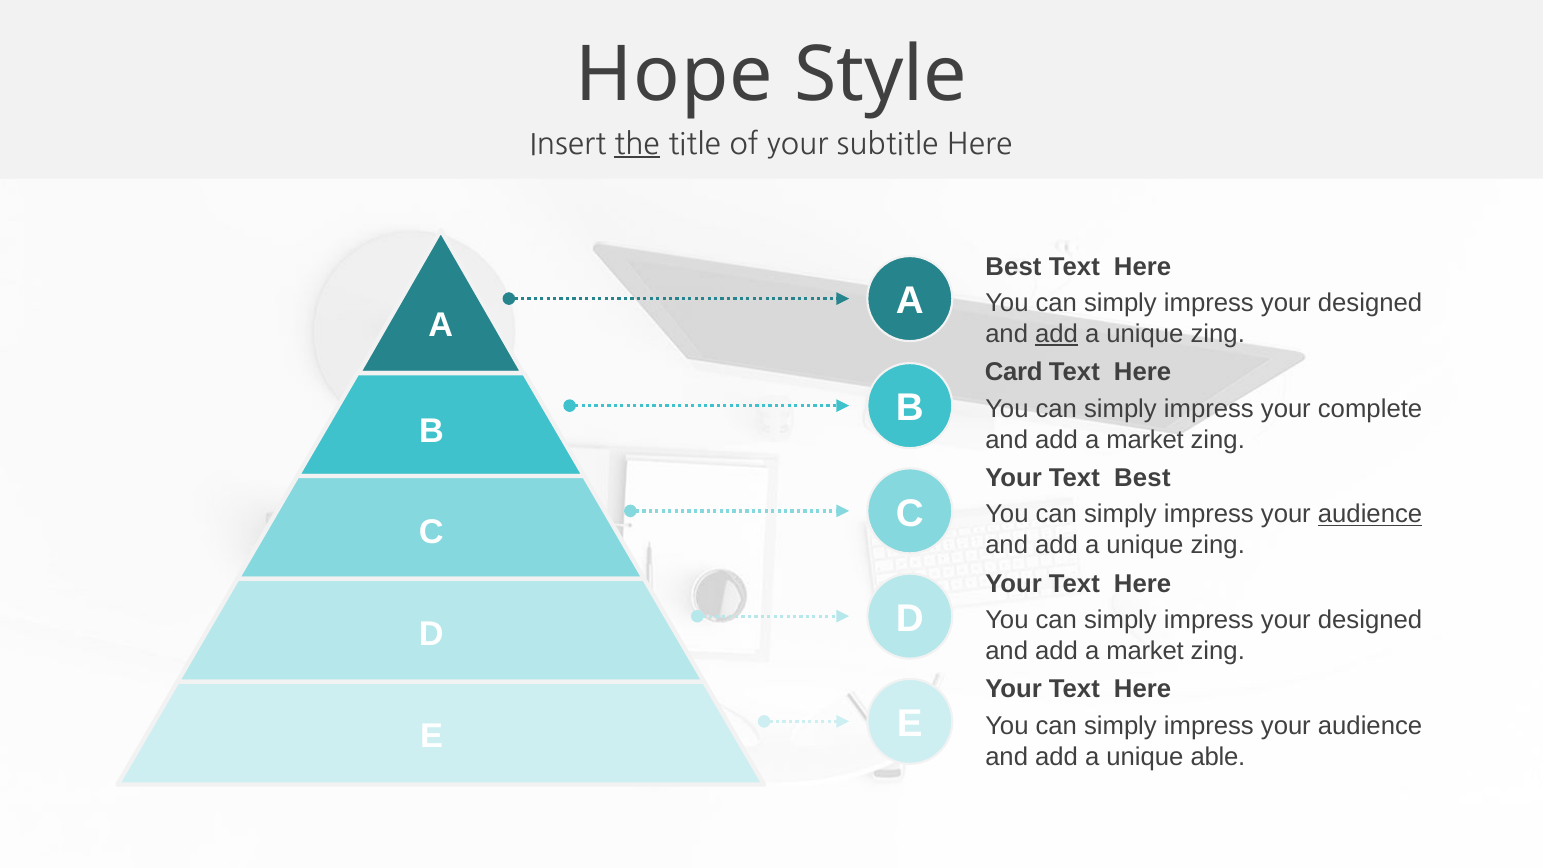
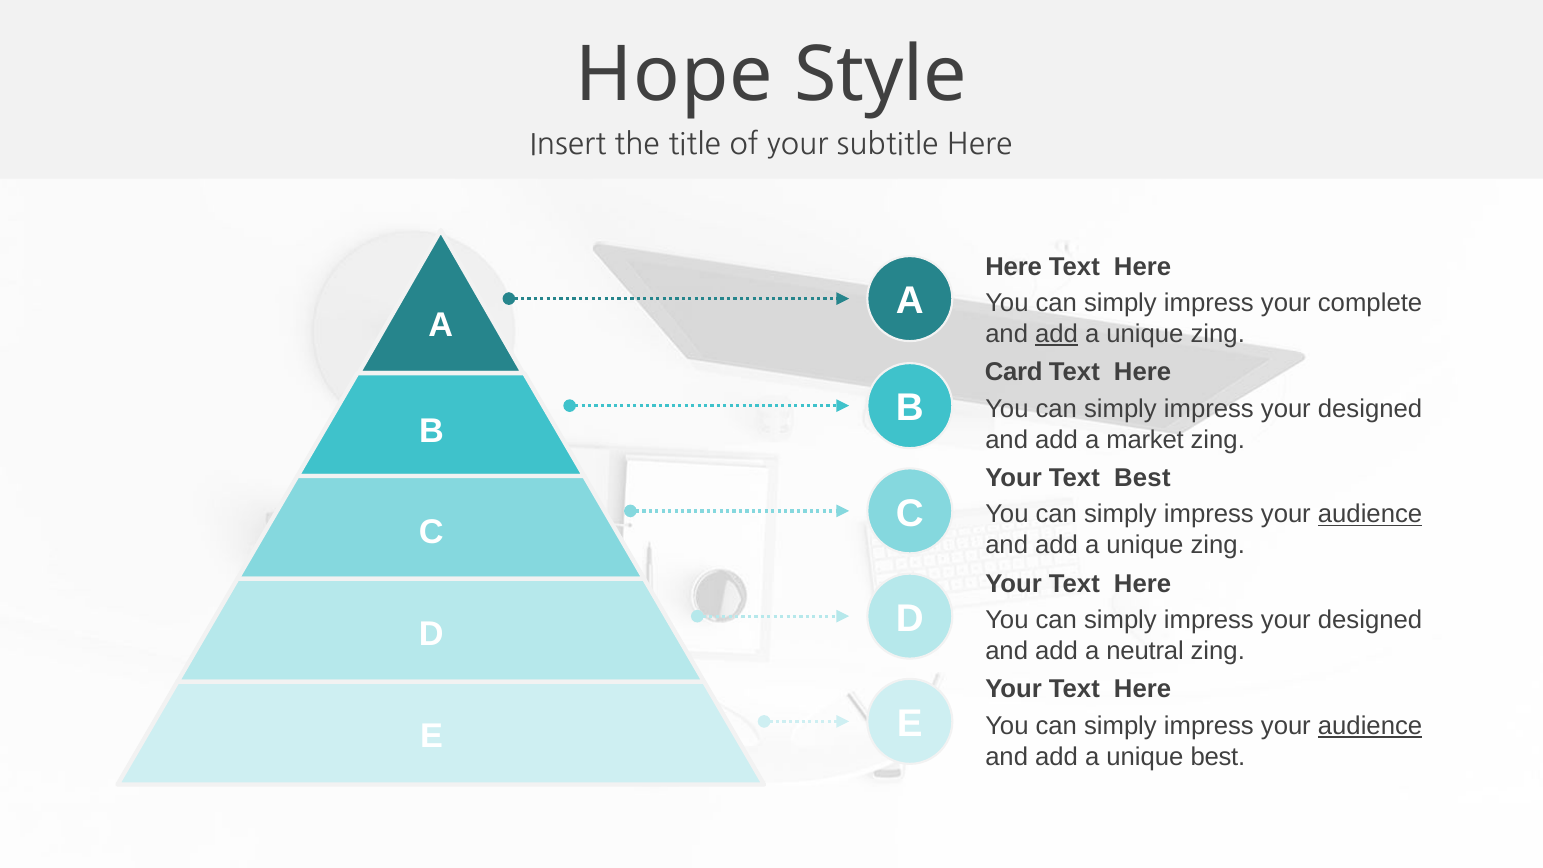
the underline: present -> none
Best at (1013, 267): Best -> Here
designed at (1370, 303): designed -> complete
complete at (1370, 409): complete -> designed
market at (1145, 651): market -> neutral
audience at (1370, 726) underline: none -> present
unique able: able -> best
